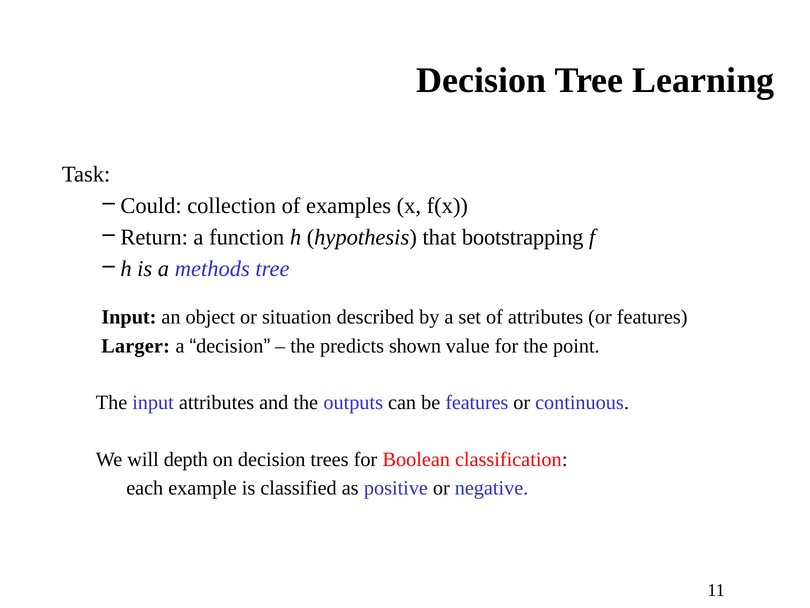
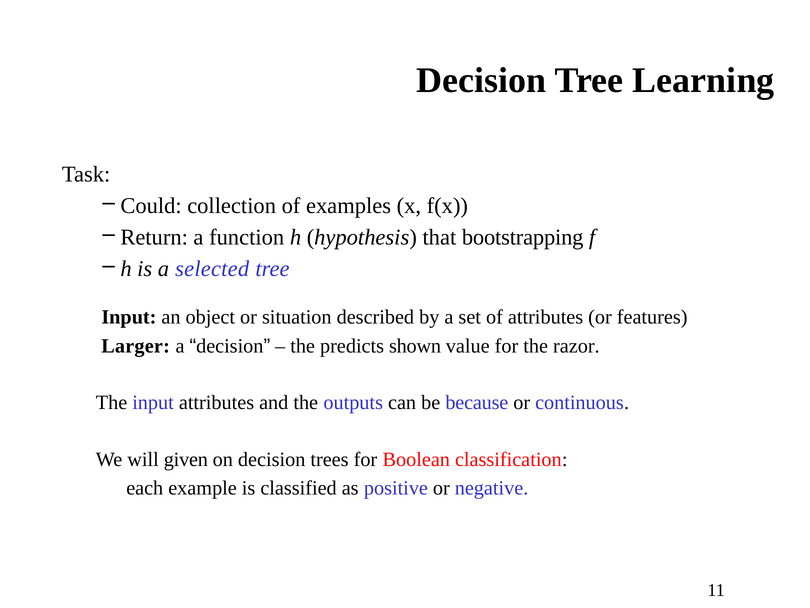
methods: methods -> selected
point: point -> razor
be features: features -> because
depth: depth -> given
